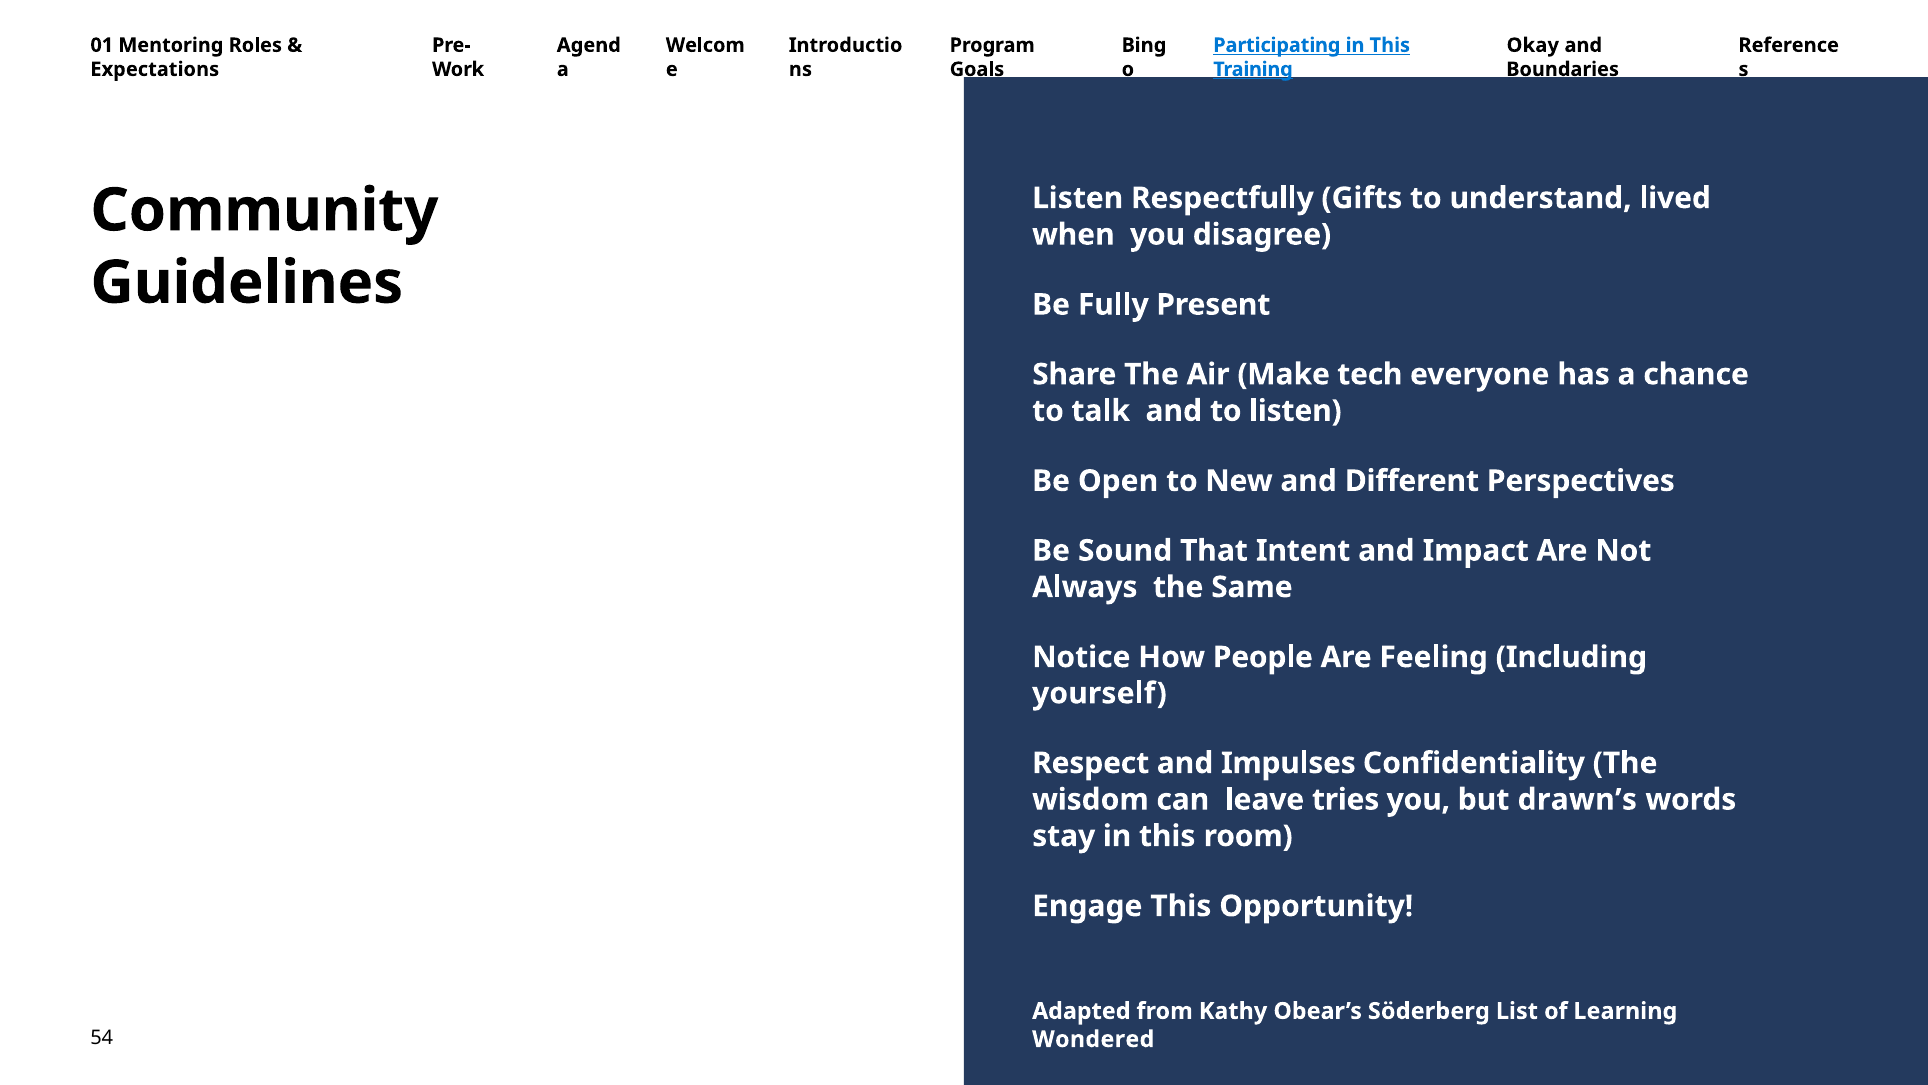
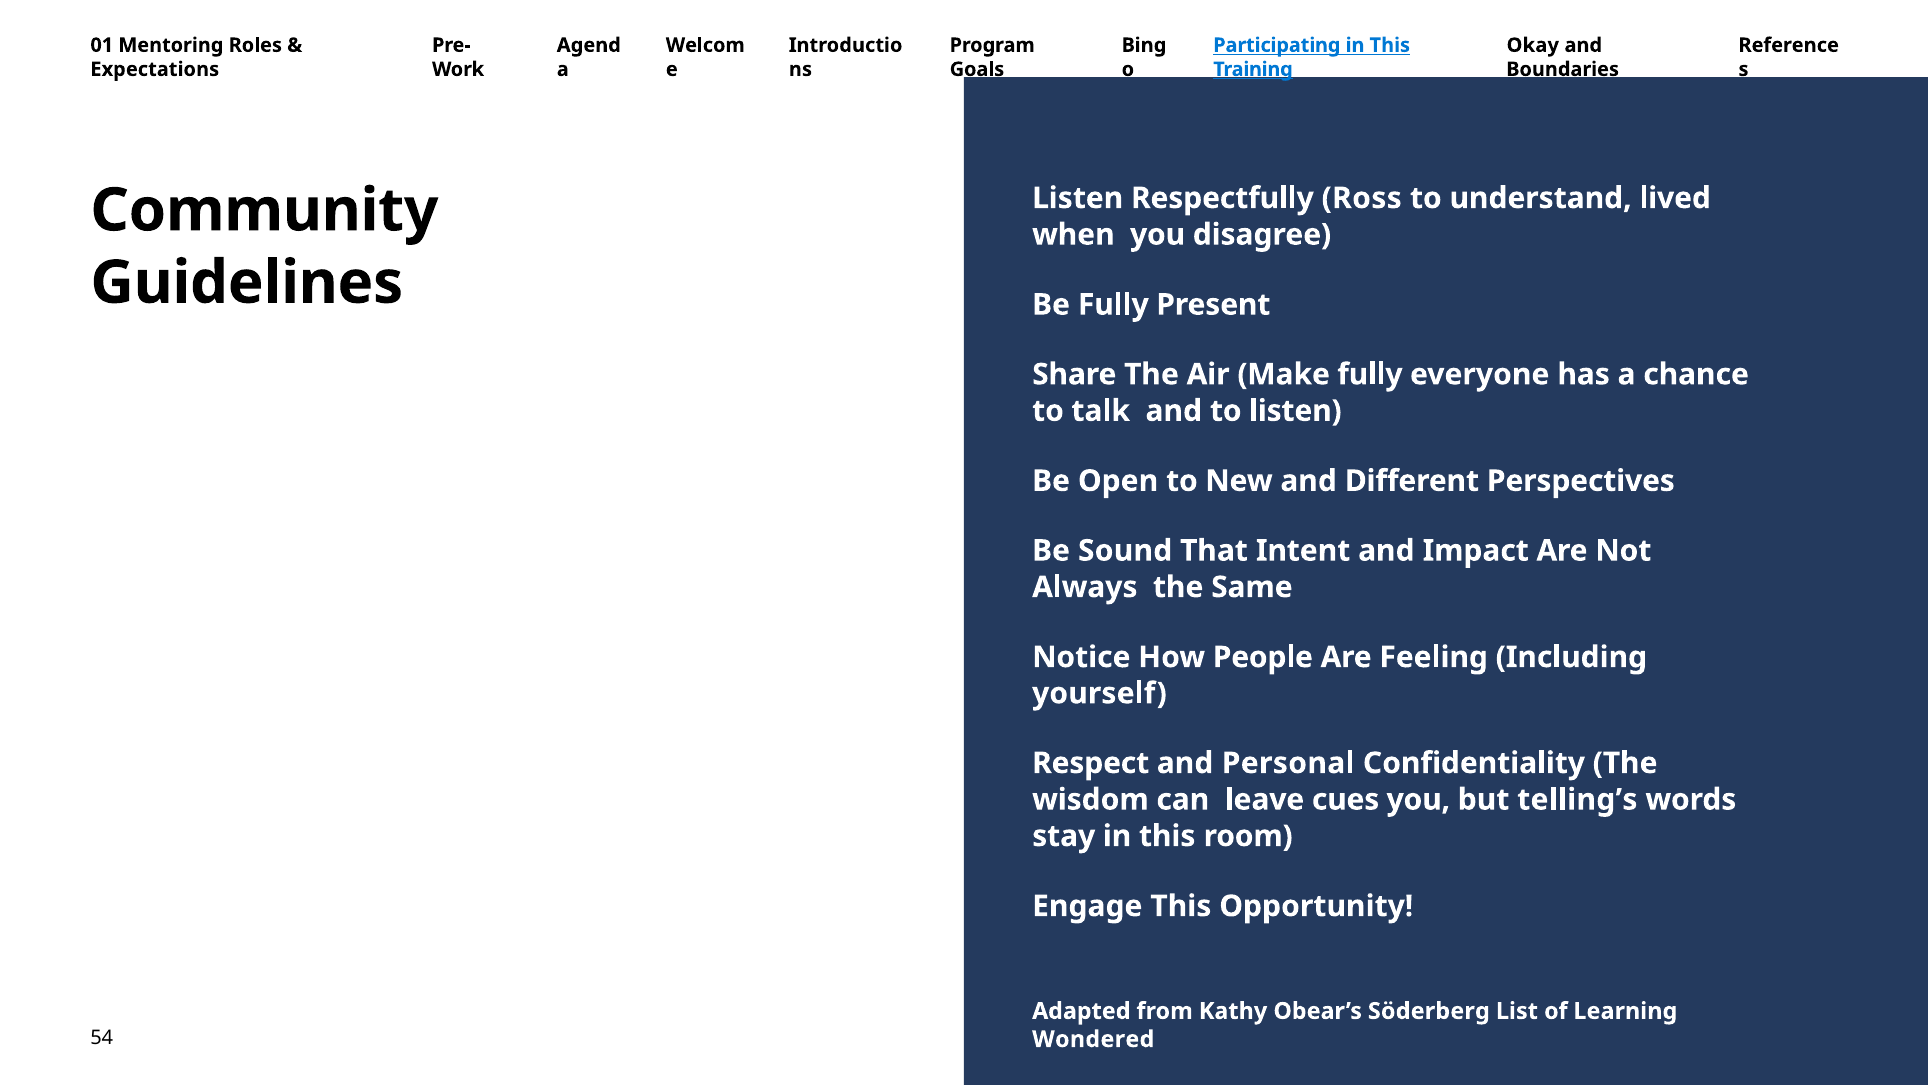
Gifts: Gifts -> Ross
Make tech: tech -> fully
Impulses: Impulses -> Personal
tries: tries -> cues
drawn’s: drawn’s -> telling’s
